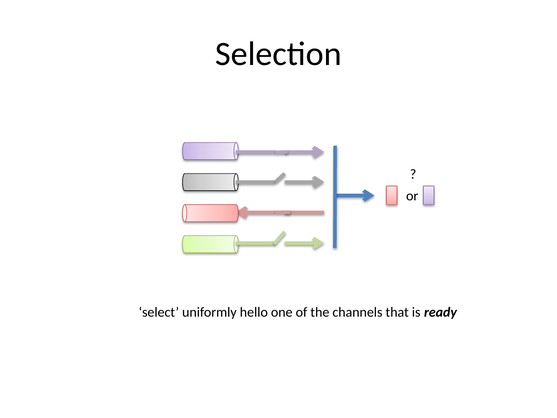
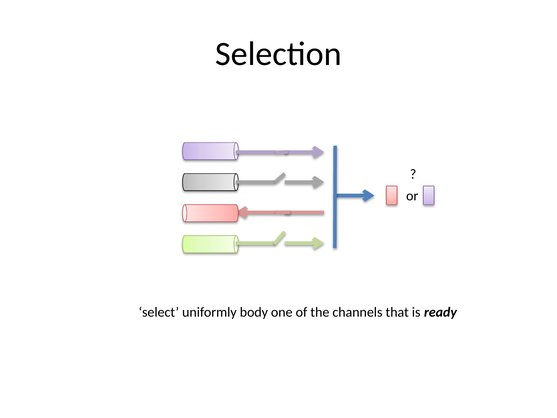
hello: hello -> body
